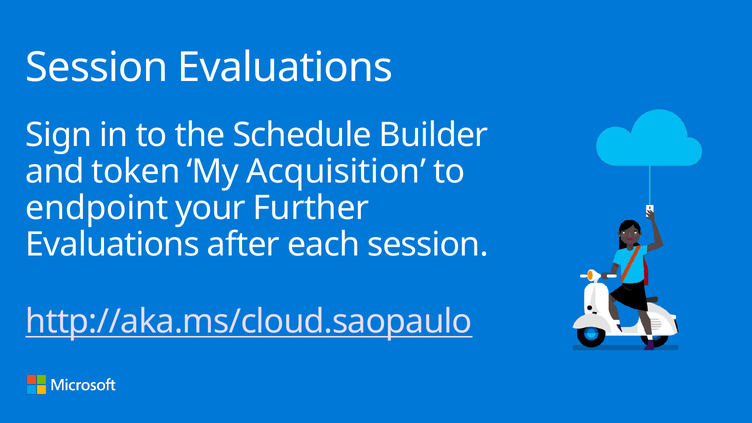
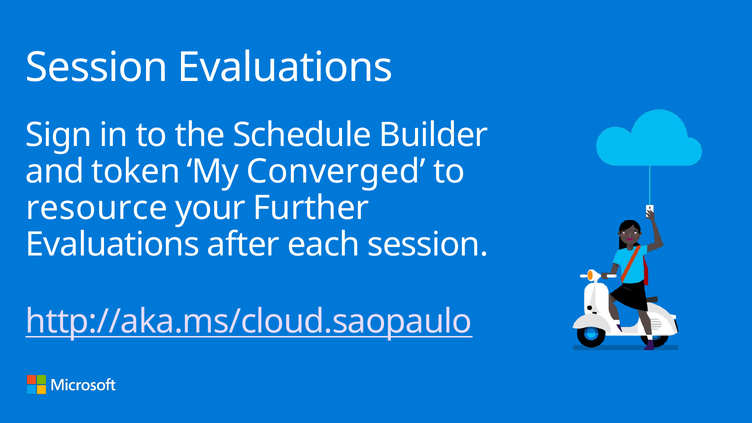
Acquisition: Acquisition -> Converged
endpoint: endpoint -> resource
